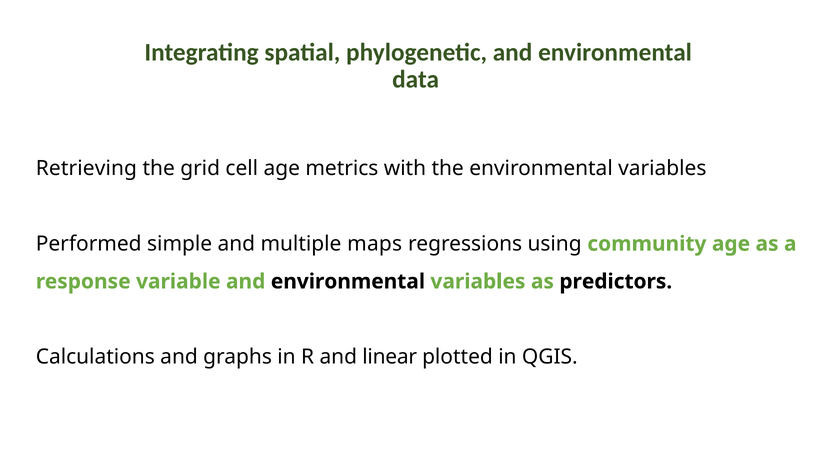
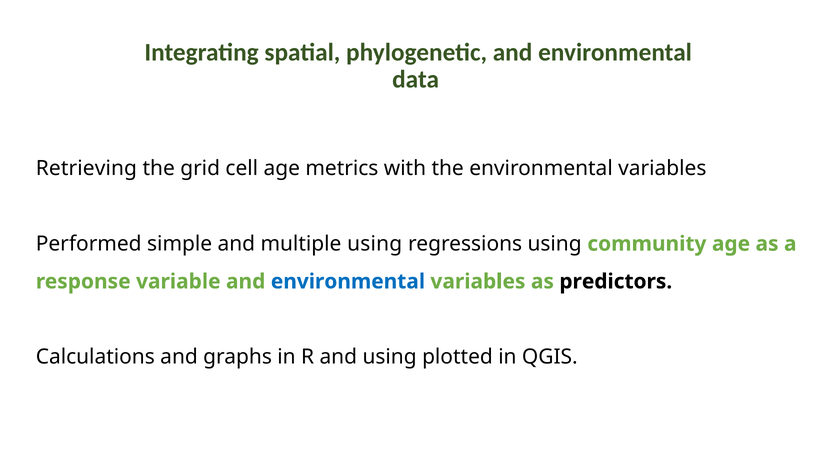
multiple maps: maps -> using
environmental at (348, 281) colour: black -> blue
and linear: linear -> using
